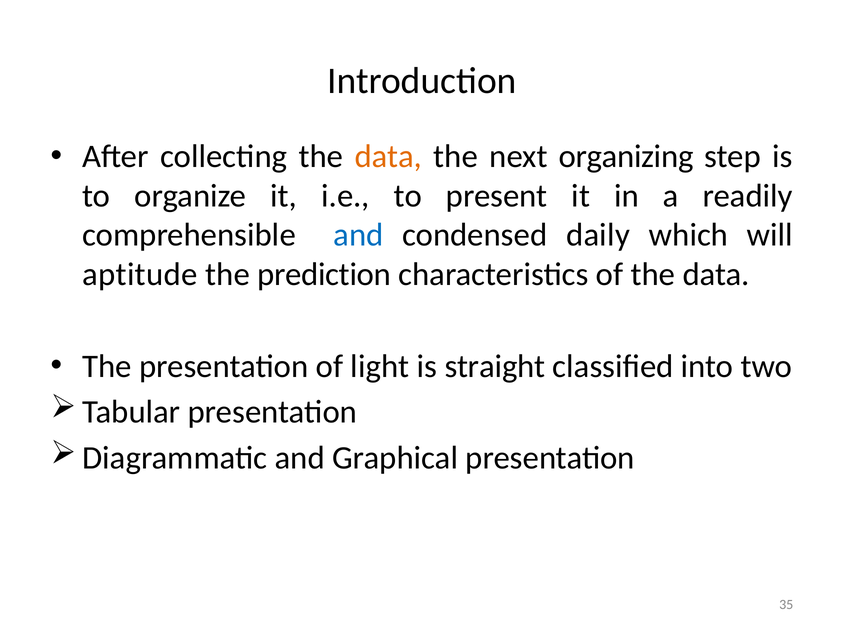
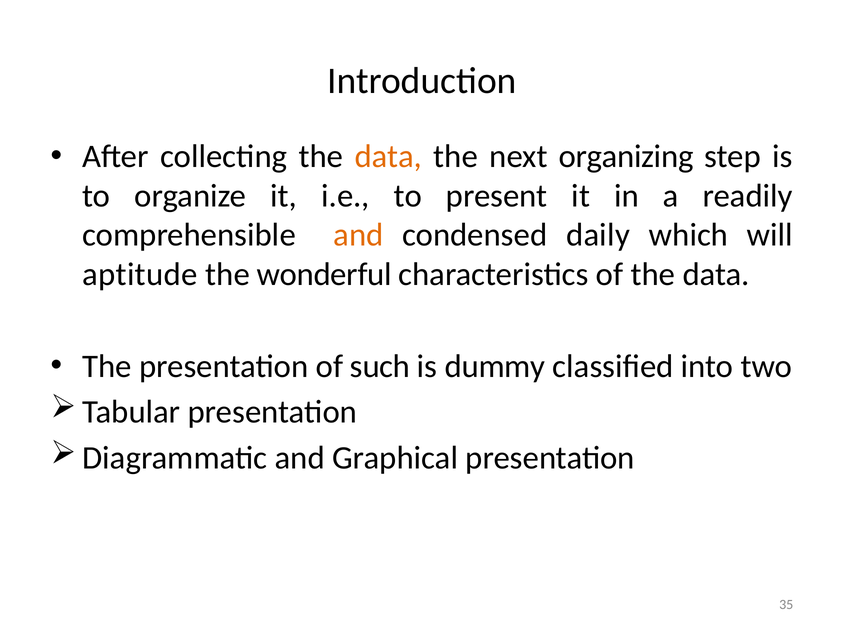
and at (358, 235) colour: blue -> orange
prediction: prediction -> wonderful
light: light -> such
straight: straight -> dummy
